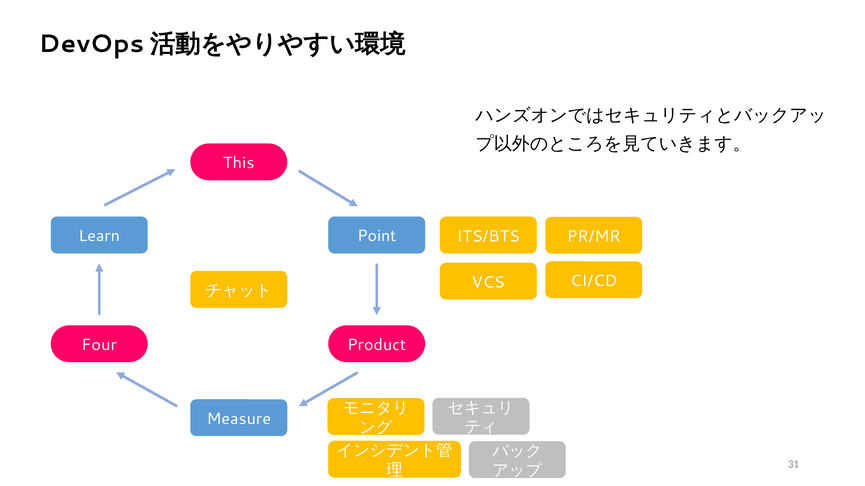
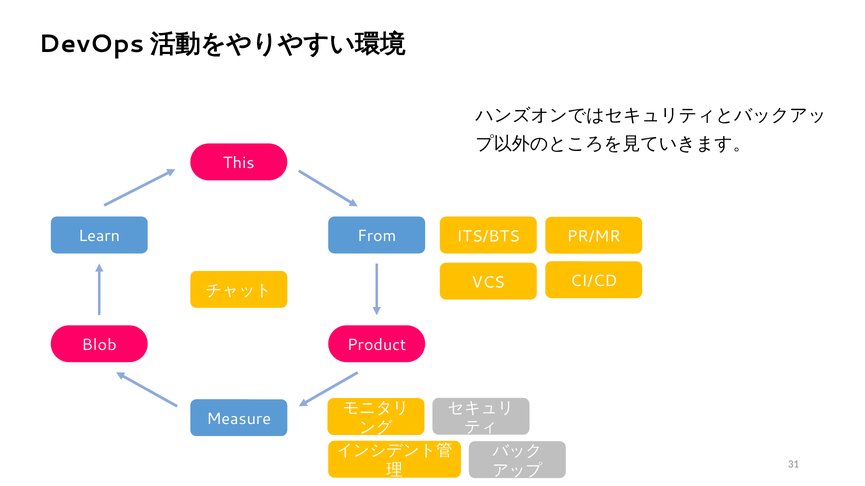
Point: Point -> From
Four: Four -> Blob
